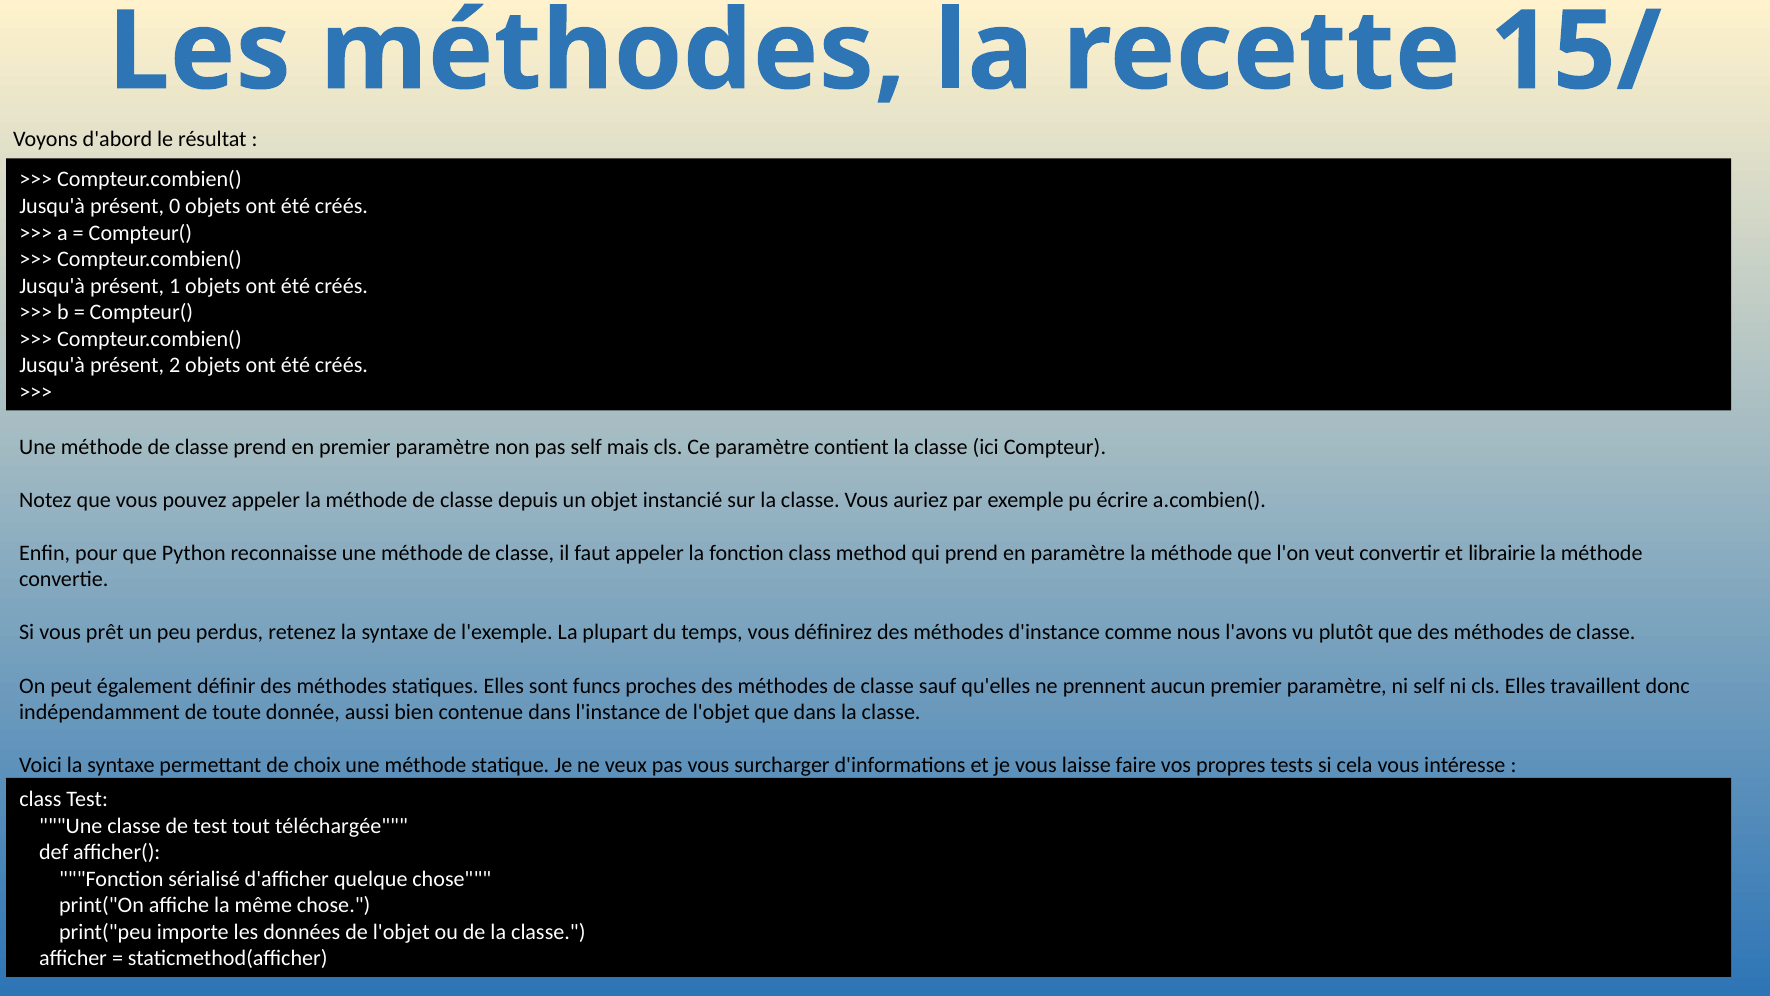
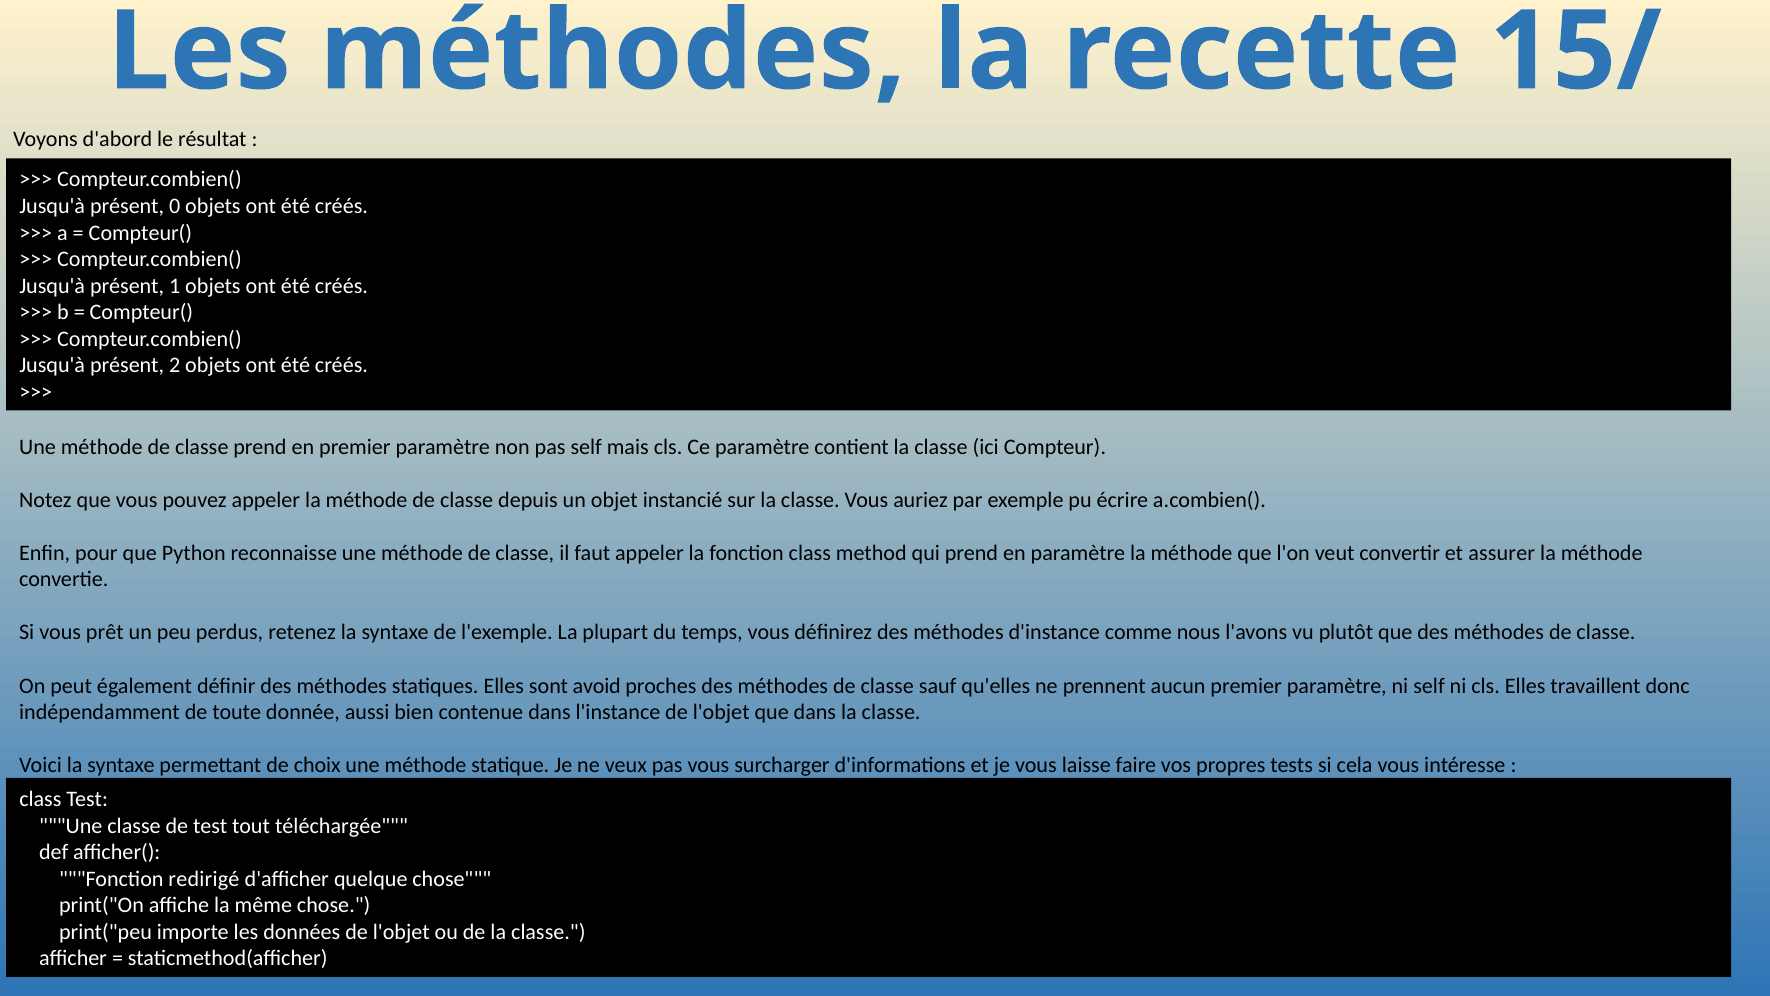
librairie: librairie -> assurer
funcs: funcs -> avoid
sérialisé: sérialisé -> redirigé
